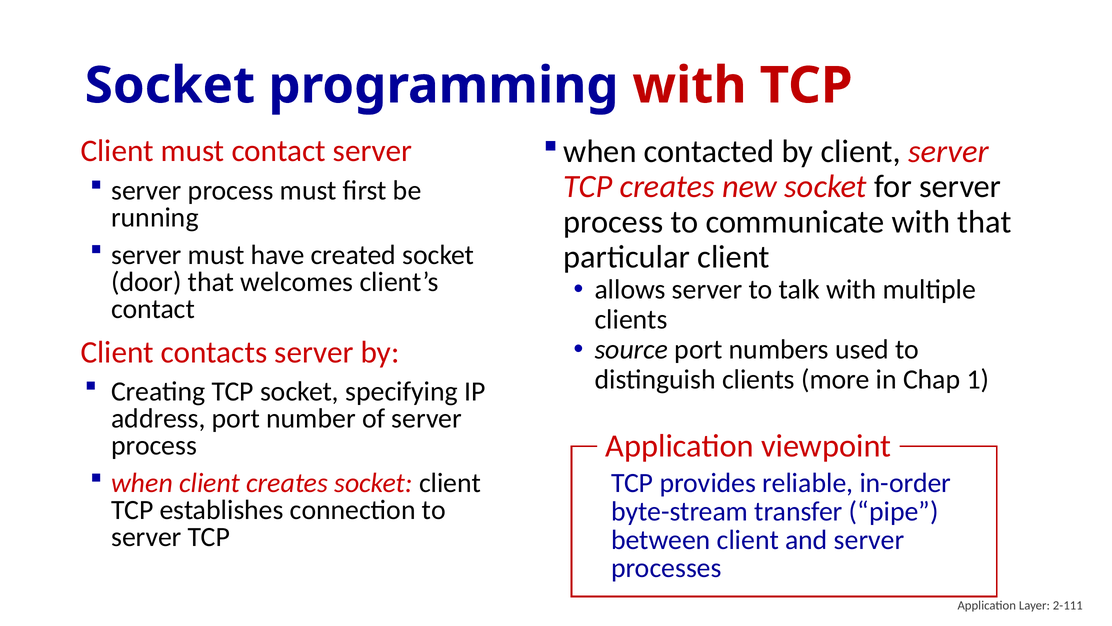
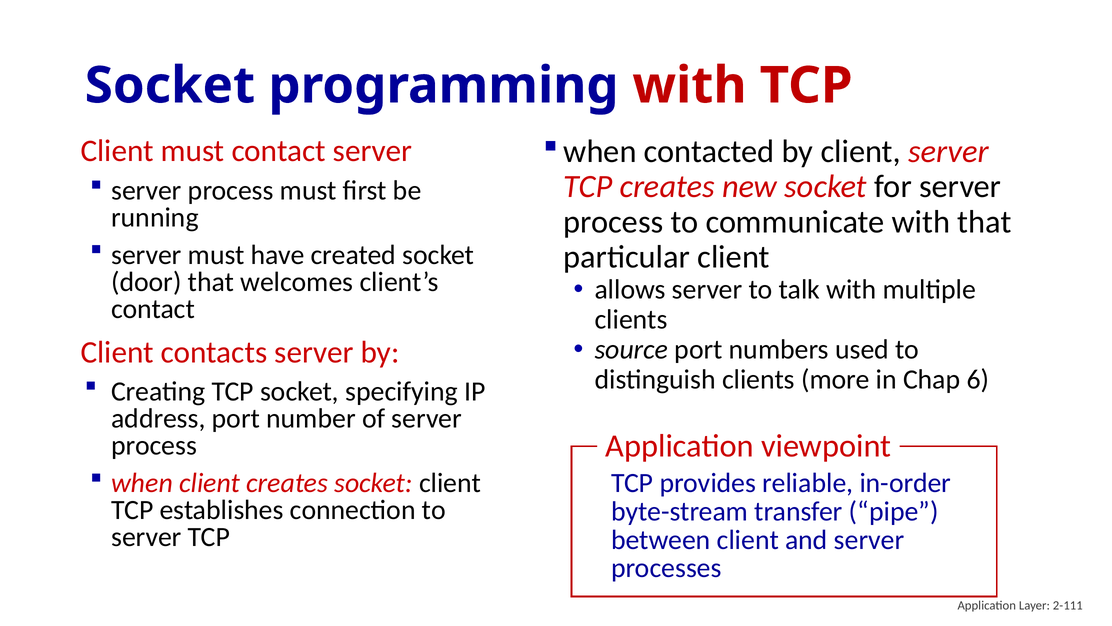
1: 1 -> 6
